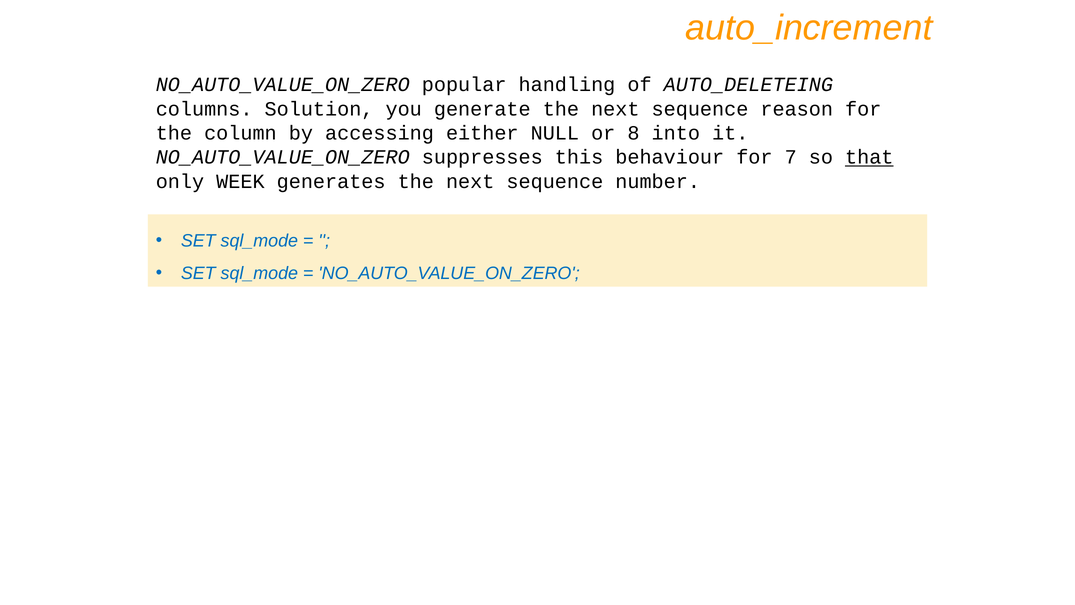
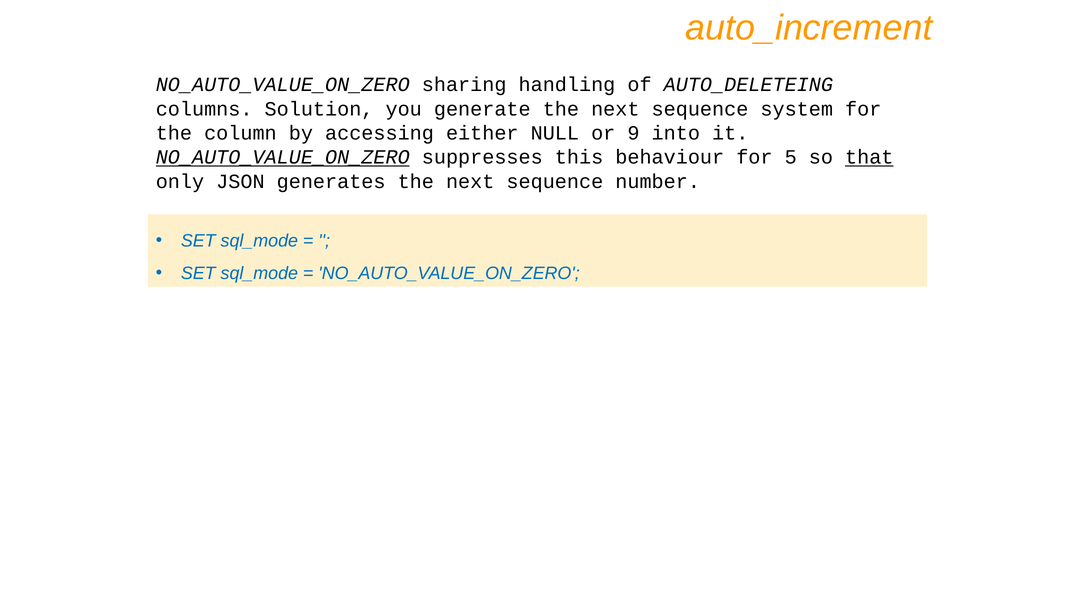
popular: popular -> sharing
reason: reason -> system
8: 8 -> 9
NO_AUTO_VALUE_ON_ZERO at (283, 157) underline: none -> present
7: 7 -> 5
WEEK: WEEK -> JSON
